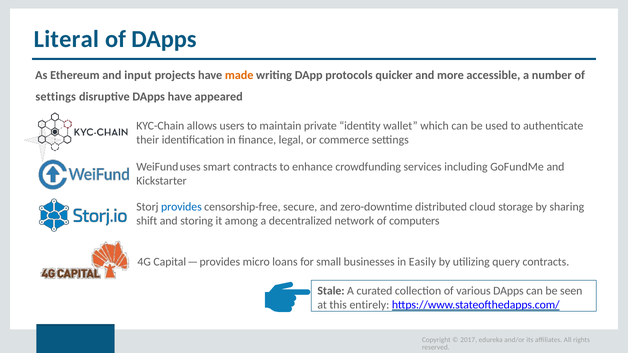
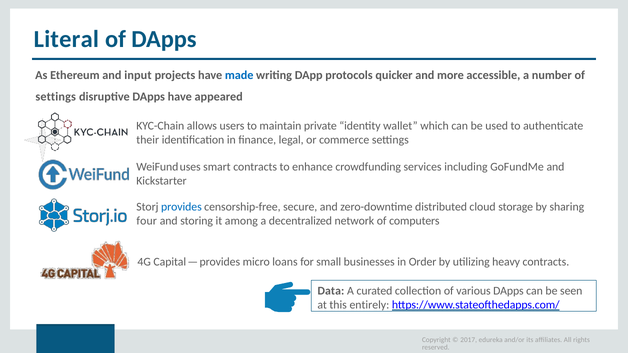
made colour: orange -> blue
shift: shift -> four
Easily: Easily -> Order
query: query -> heavy
Stale: Stale -> Data
